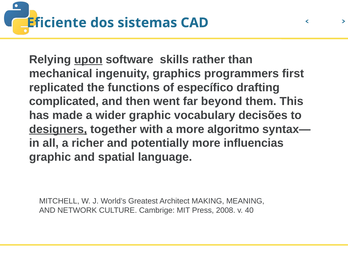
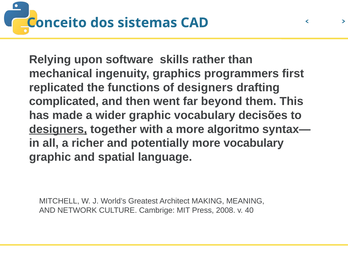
Eficiente: Eficiente -> Conceito
upon underline: present -> none
of específico: específico -> designers
more influencias: influencias -> vocabulary
